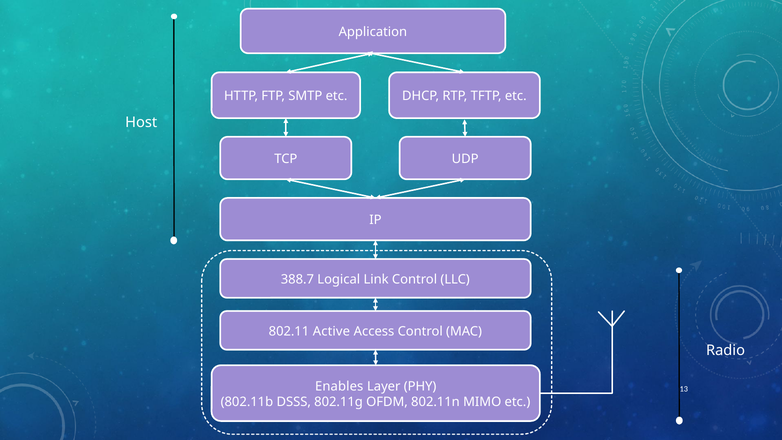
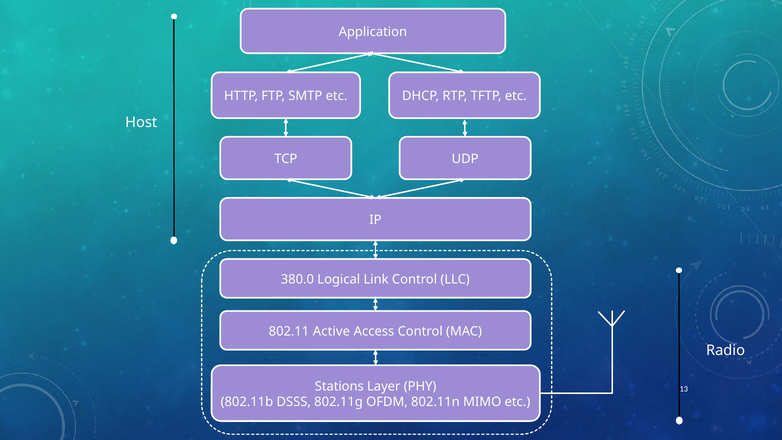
388.7: 388.7 -> 380.0
Enables: Enables -> Stations
